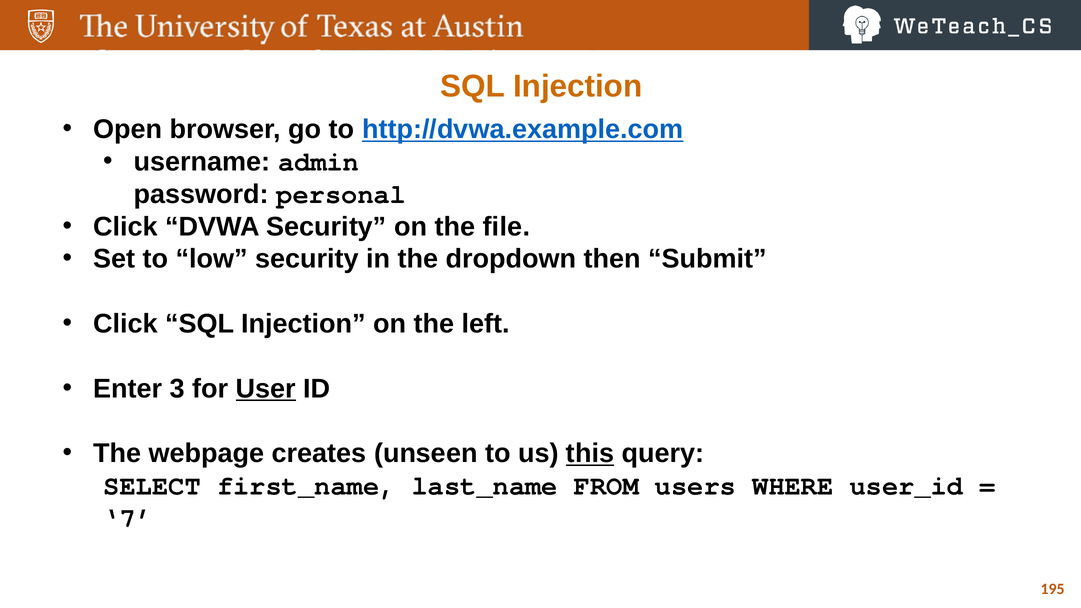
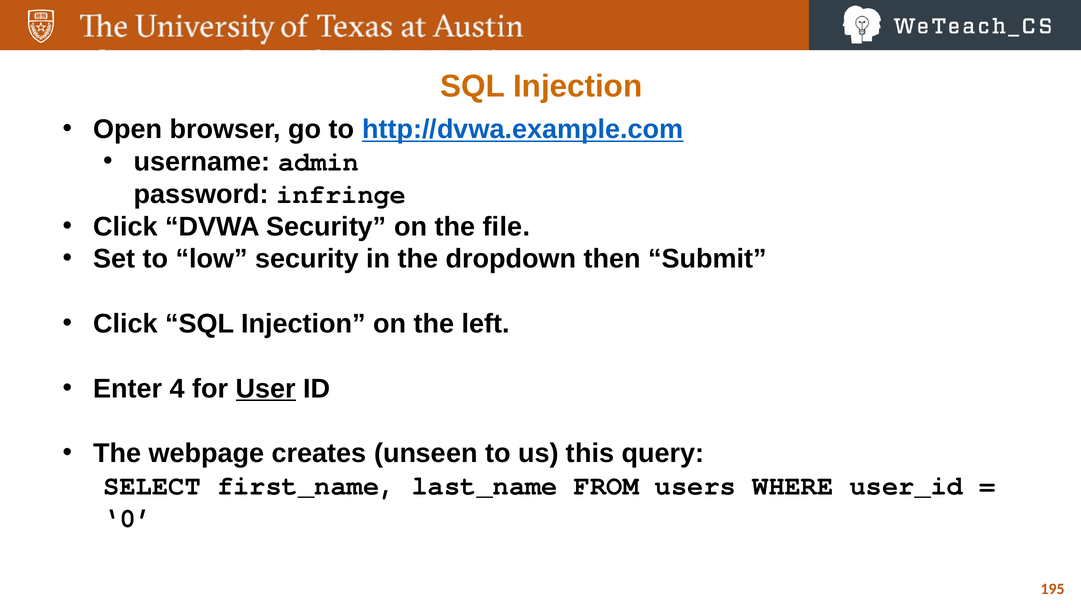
personal: personal -> infringe
3: 3 -> 4
this underline: present -> none
7: 7 -> 0
